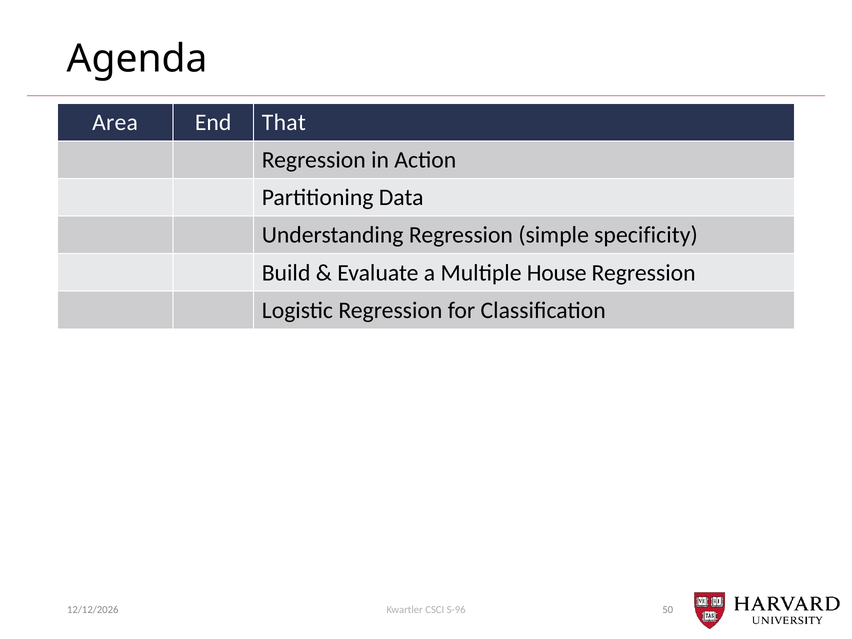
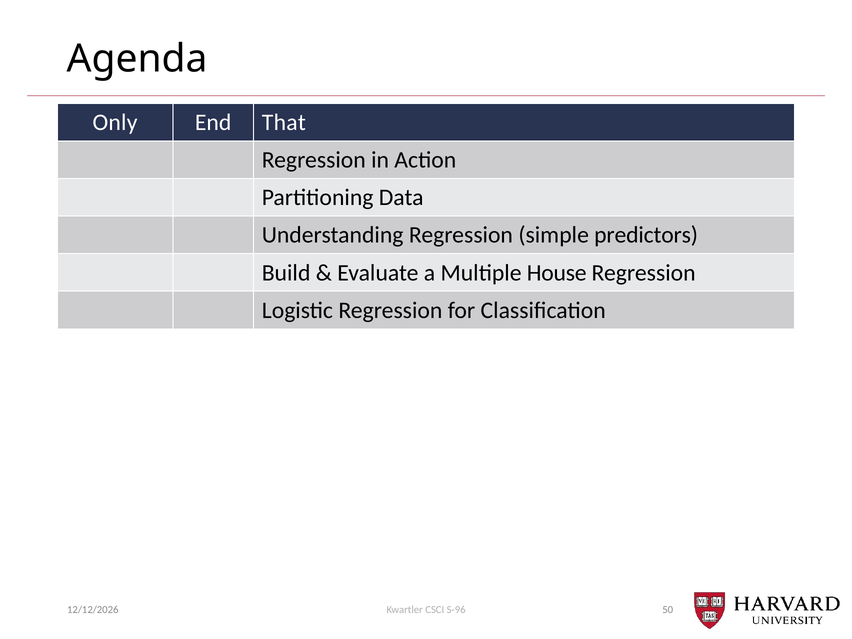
Area: Area -> Only
specificity: specificity -> predictors
